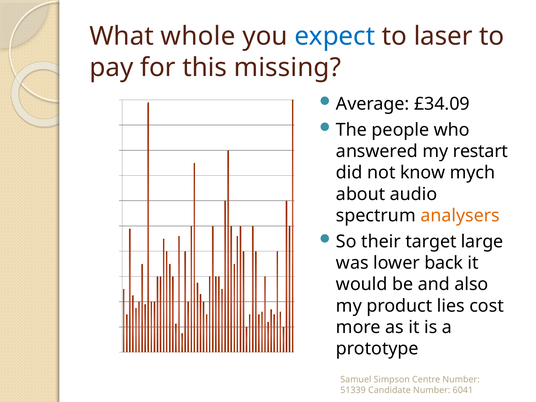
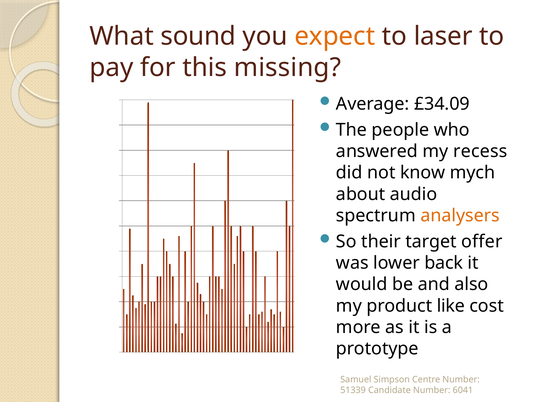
whole: whole -> sound
expect colour: blue -> orange
restart: restart -> recess
large: large -> offer
lies: lies -> like
